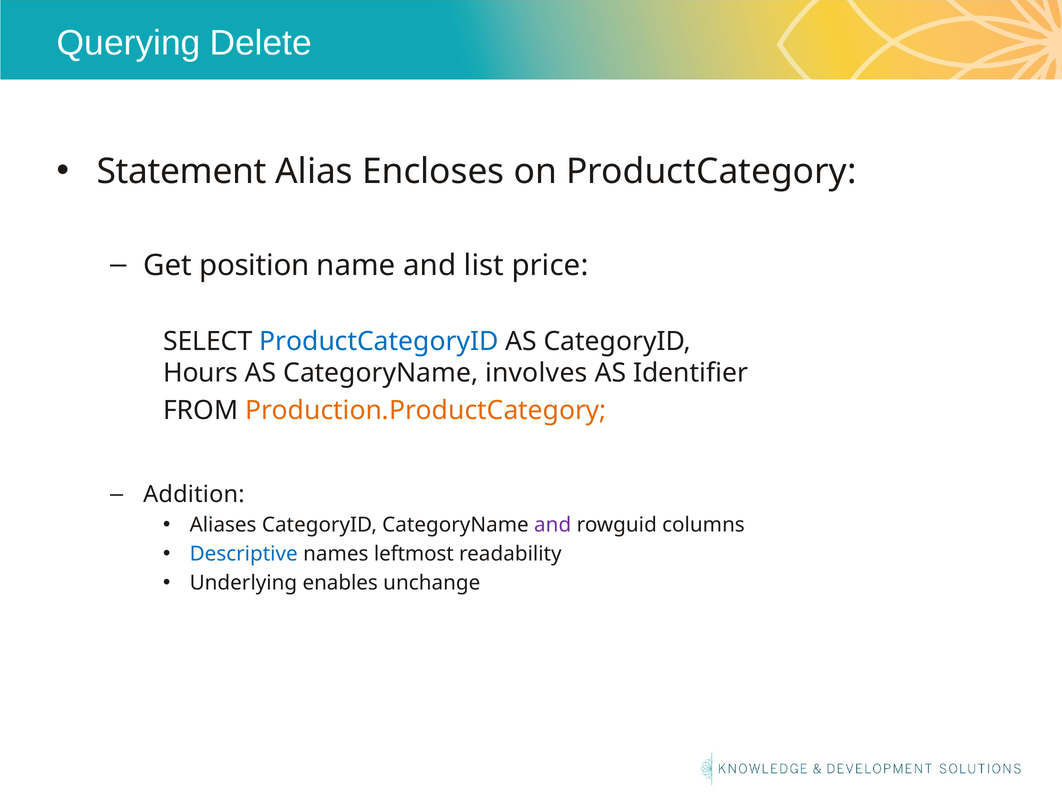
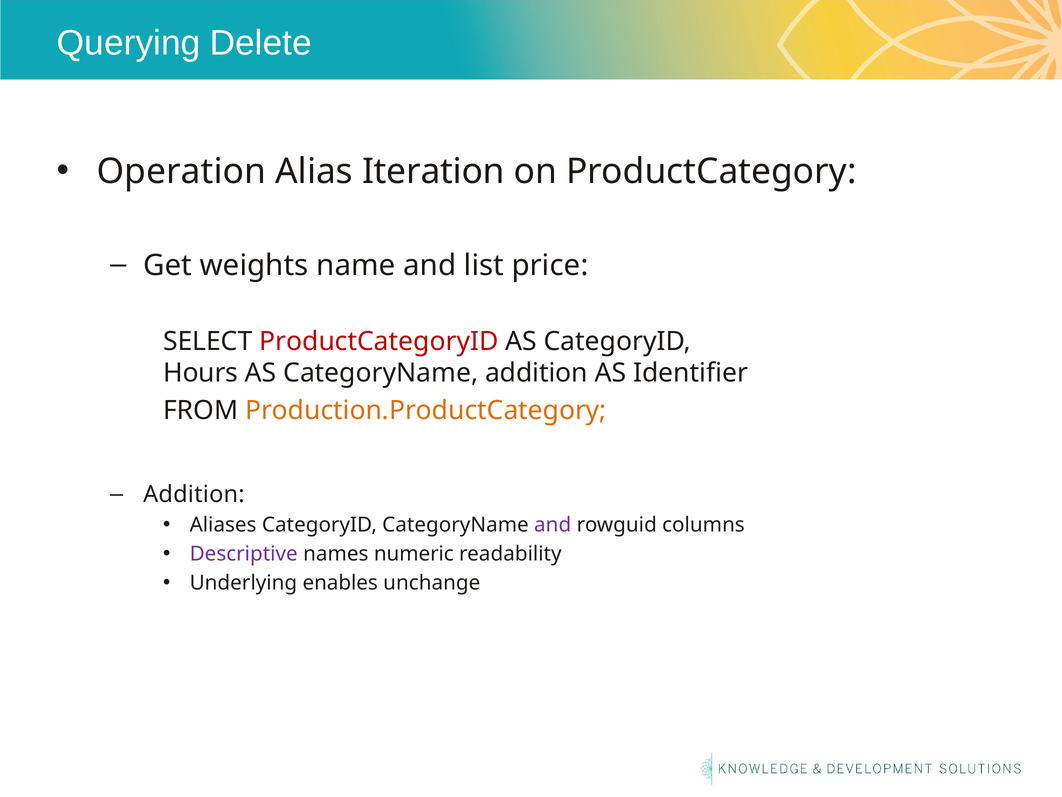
Statement: Statement -> Operation
Encloses: Encloses -> Iteration
position: position -> weights
ProductCategoryID colour: blue -> red
CategoryName involves: involves -> addition
Descriptive colour: blue -> purple
leftmost: leftmost -> numeric
